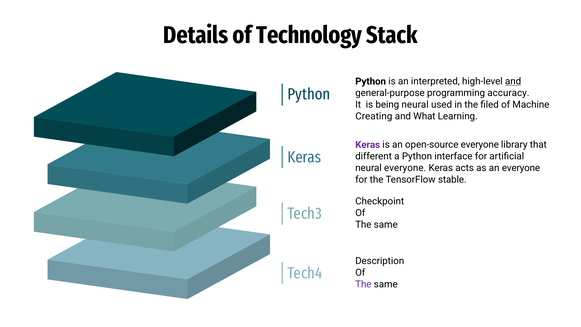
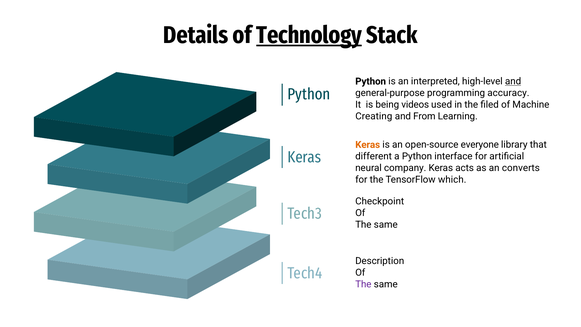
Technology underline: none -> present
being neural: neural -> videos
What: What -> From
Keras at (368, 145) colour: purple -> orange
neural everyone: everyone -> company
an everyone: everyone -> converts
stable: stable -> which
